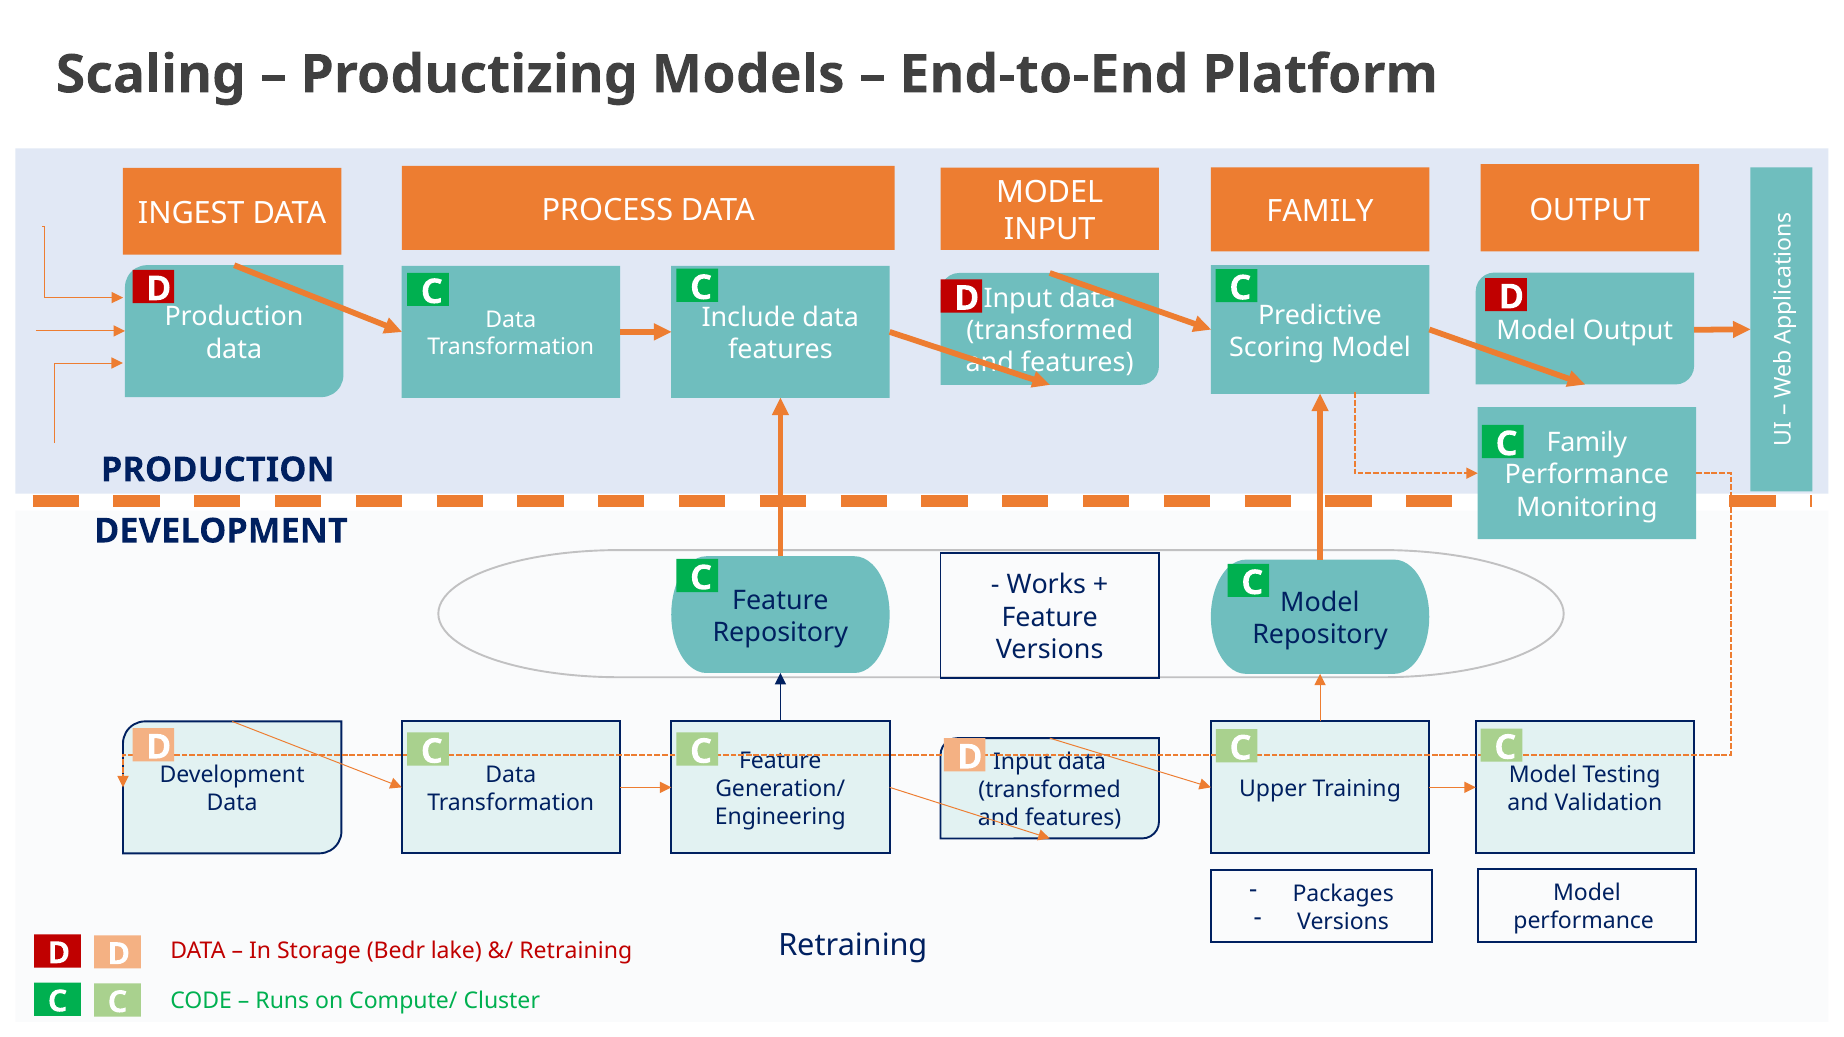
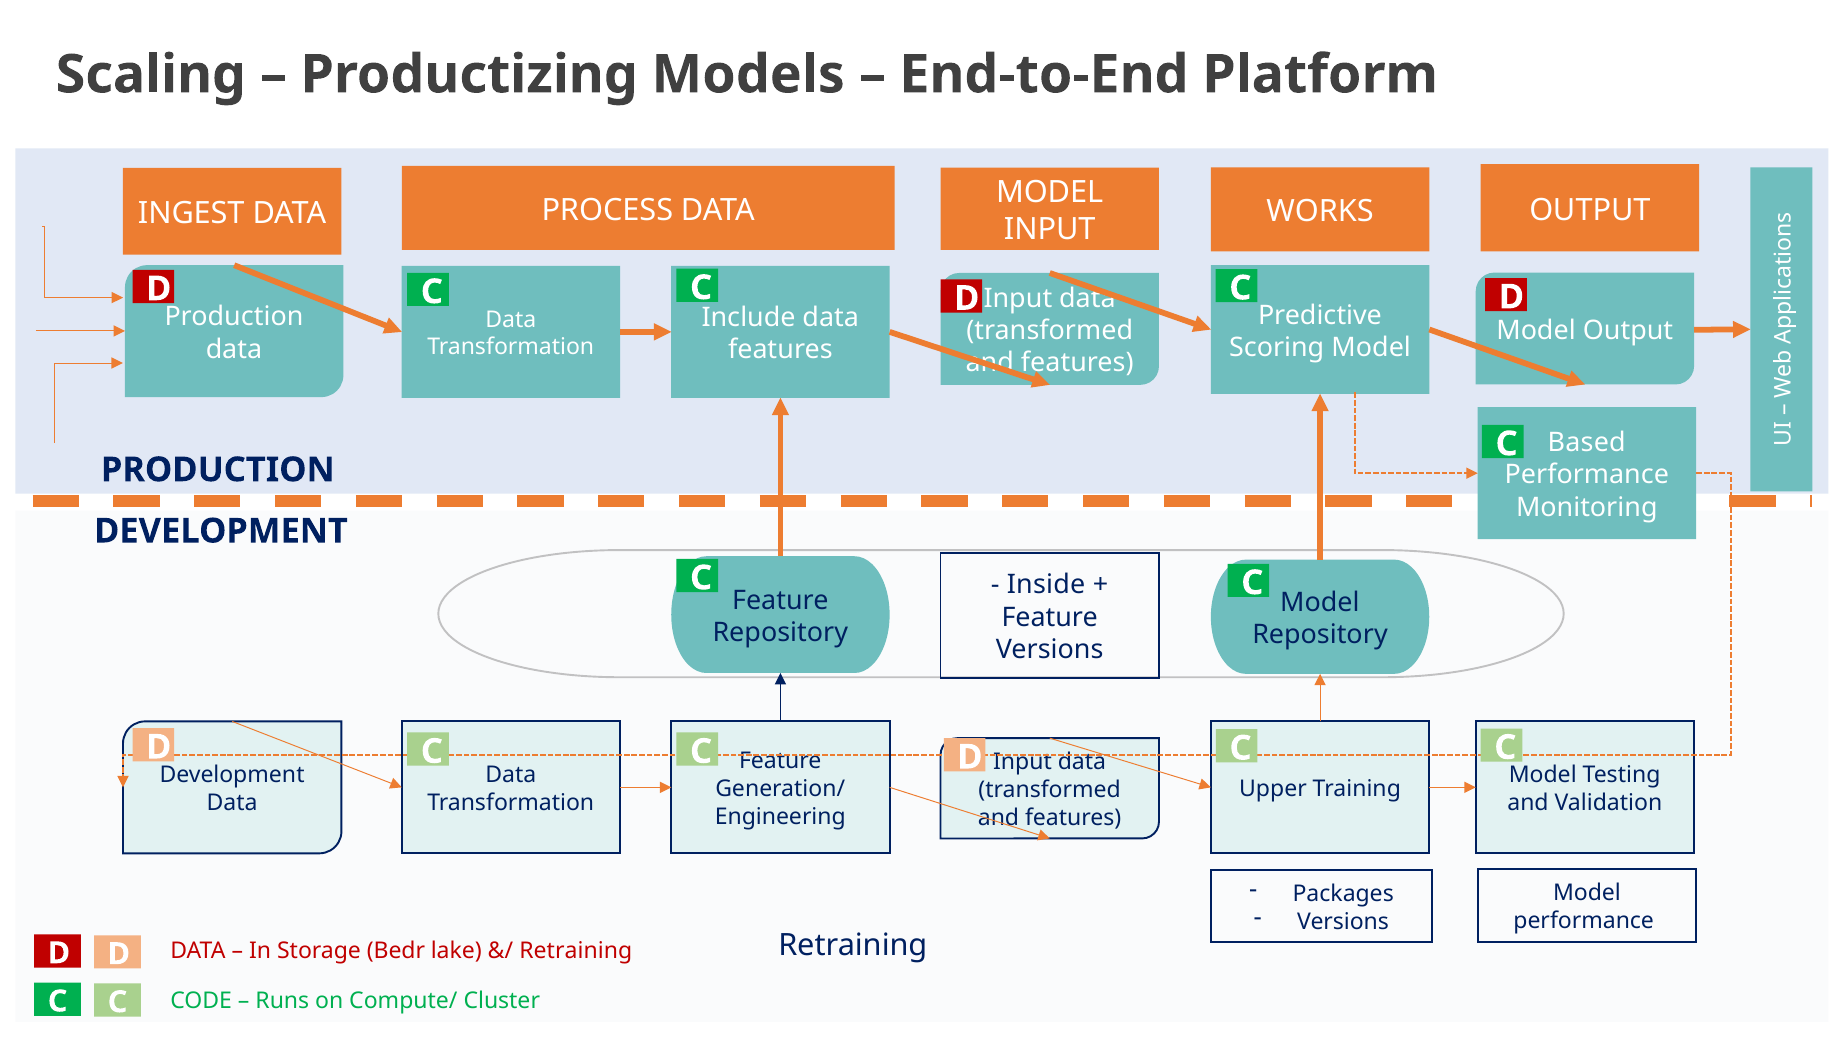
FAMILY at (1320, 211): FAMILY -> WORKS
Family at (1587, 443): Family -> Based
Works: Works -> Inside
